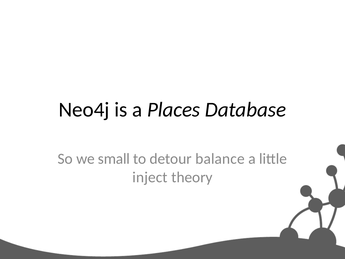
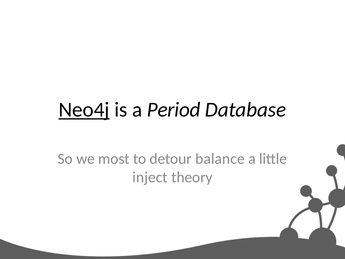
Neo4j underline: none -> present
Places: Places -> Period
small: small -> most
